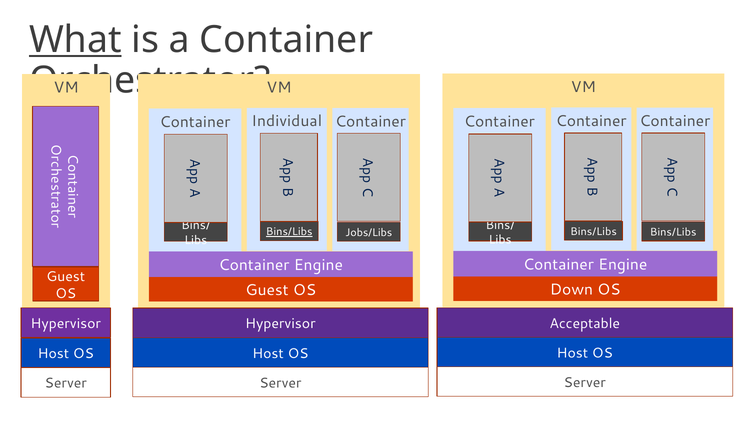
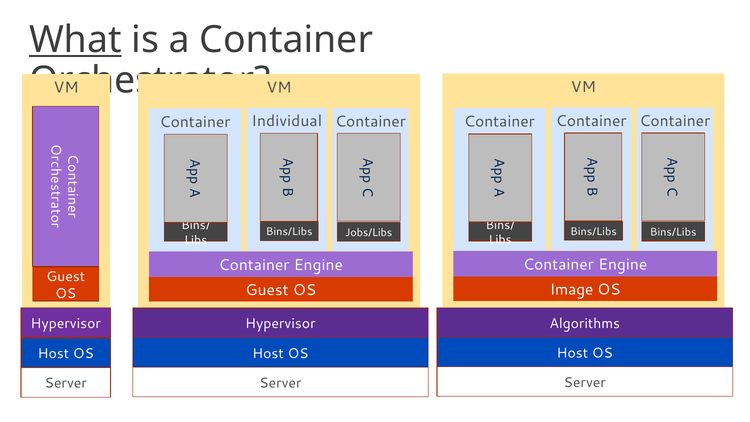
Bins/Libs at (289, 232) underline: present -> none
Down: Down -> Image
Acceptable: Acceptable -> Algorithms
